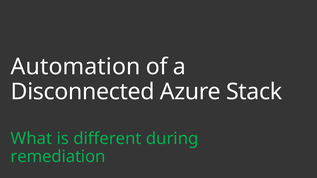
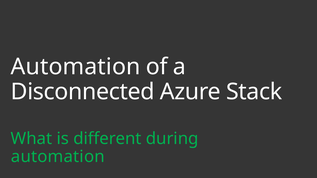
remediation at (58, 157): remediation -> automation
